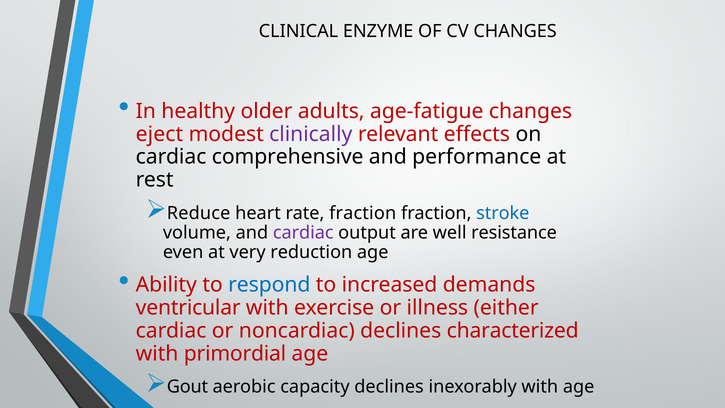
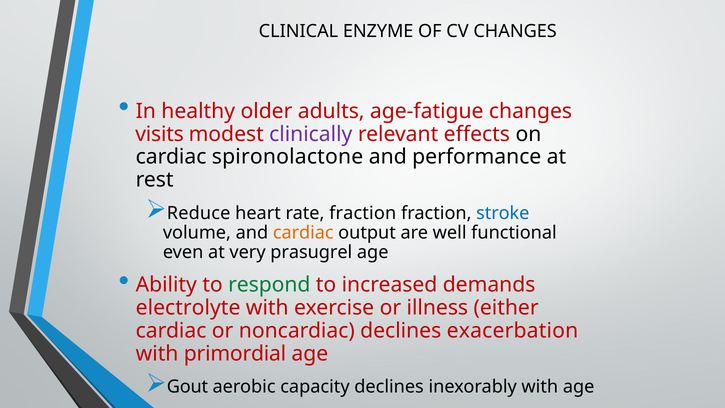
eject: eject -> visits
comprehensive: comprehensive -> spironolactone
cardiac at (303, 233) colour: purple -> orange
resistance: resistance -> functional
reduction: reduction -> prasugrel
respond colour: blue -> green
ventricular: ventricular -> electrolyte
characterized: characterized -> exacerbation
